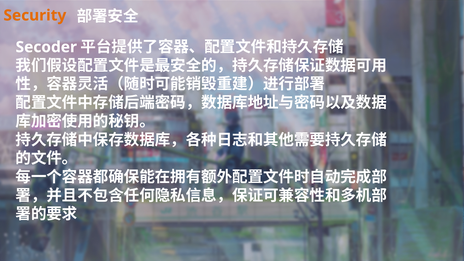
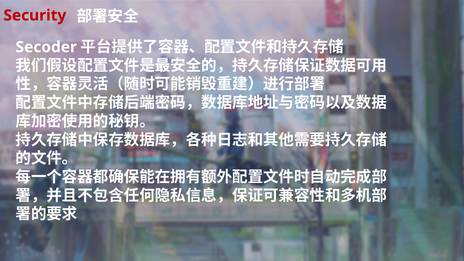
Security colour: orange -> red
